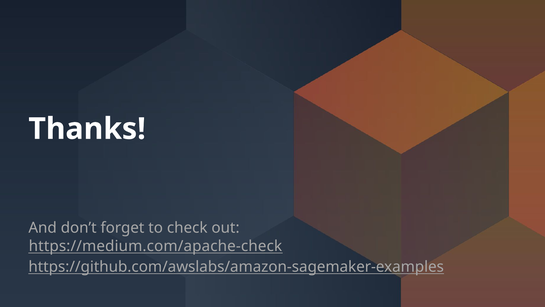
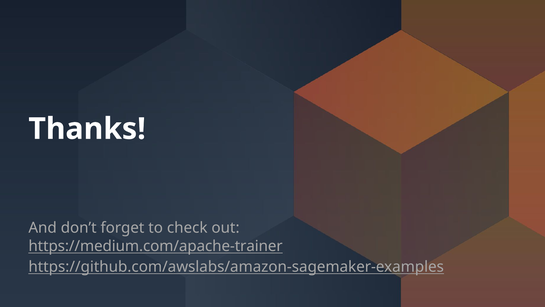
https://medium.com/apache-check: https://medium.com/apache-check -> https://medium.com/apache-trainer
